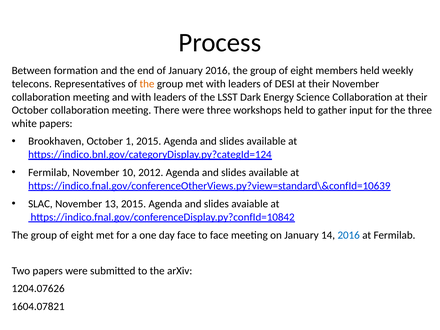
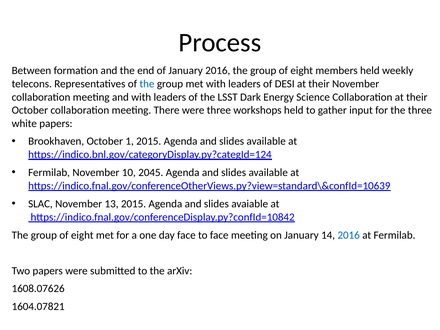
the at (147, 84) colour: orange -> blue
2012: 2012 -> 2045
1204.07626: 1204.07626 -> 1608.07626
